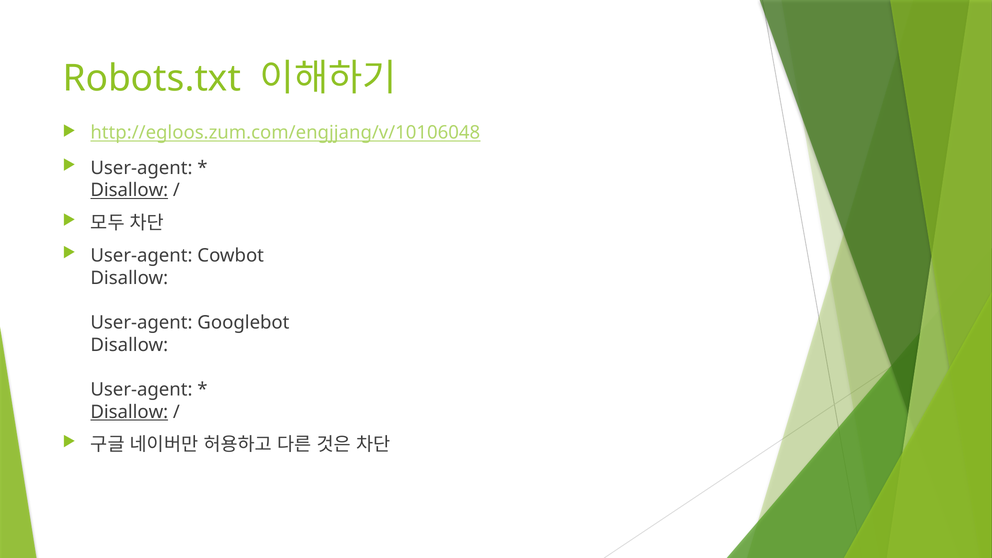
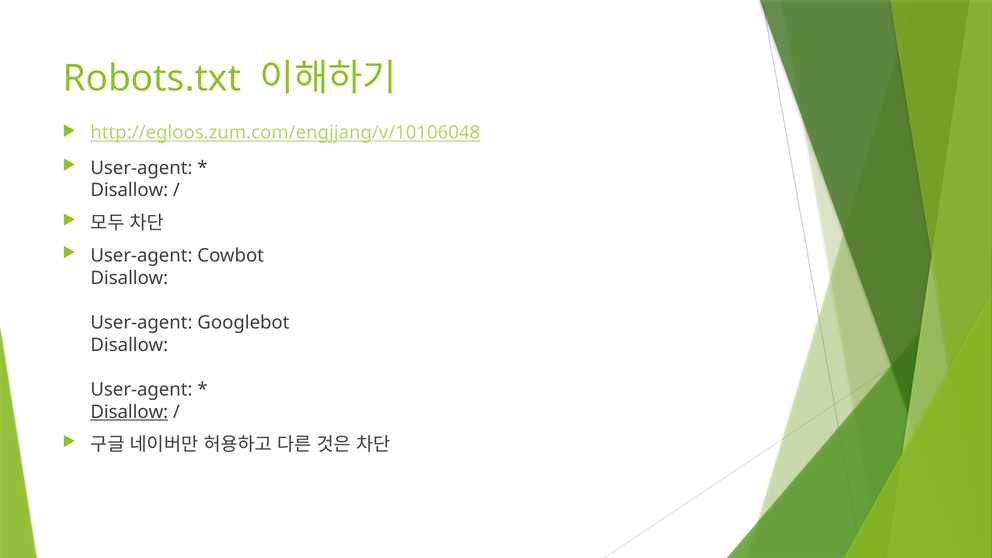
Disallow at (129, 190) underline: present -> none
